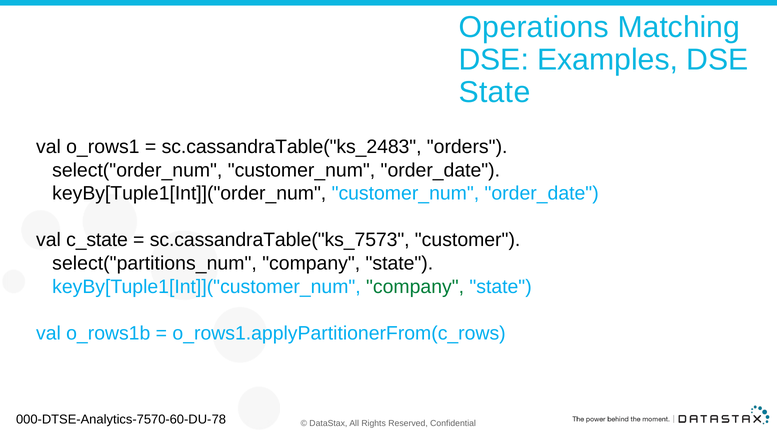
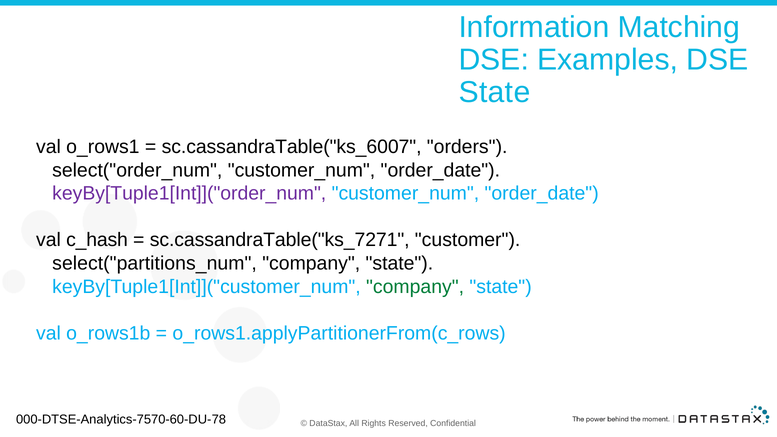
Operations: Operations -> Information
sc.cassandraTable("ks_2483: sc.cassandraTable("ks_2483 -> sc.cassandraTable("ks_6007
keyBy[Tuple1[Int]]("order_num colour: black -> purple
c_state: c_state -> c_hash
sc.cassandraTable("ks_7573: sc.cassandraTable("ks_7573 -> sc.cassandraTable("ks_7271
